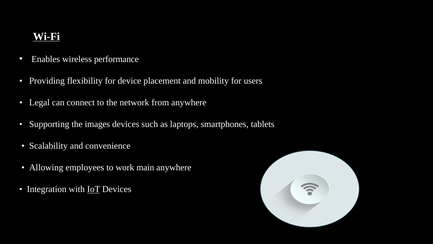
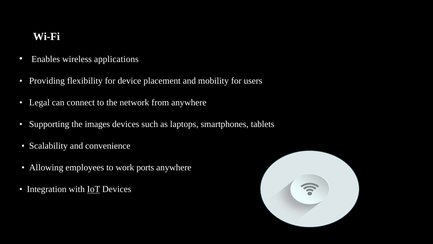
Wi-Fi underline: present -> none
performance: performance -> applications
main: main -> ports
